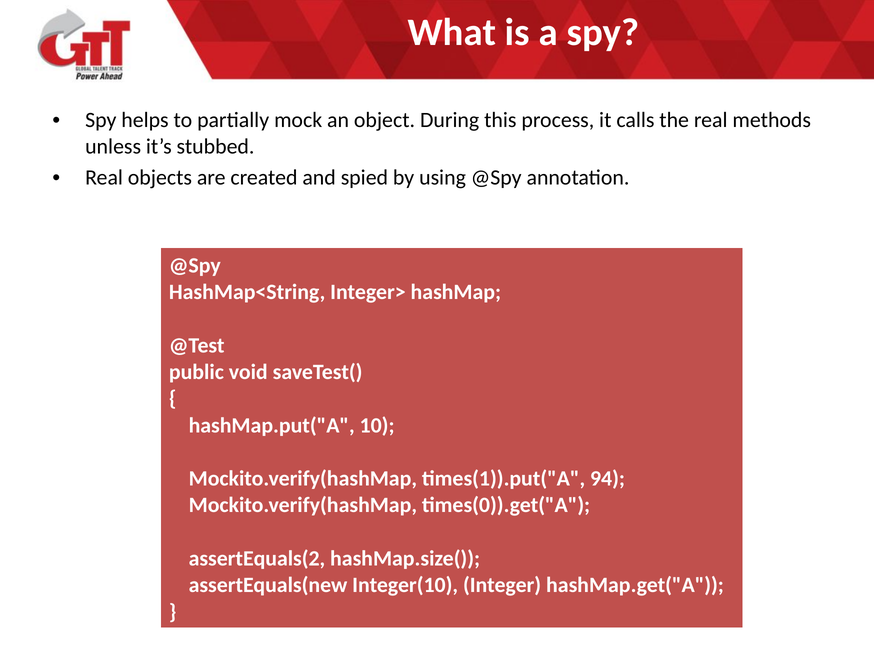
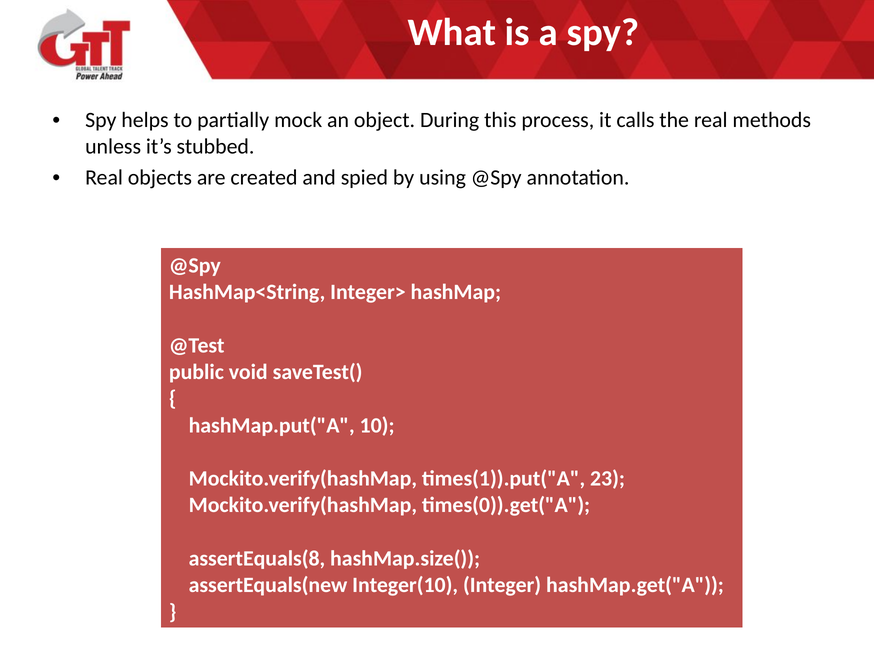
94: 94 -> 23
assertEquals(2: assertEquals(2 -> assertEquals(8
